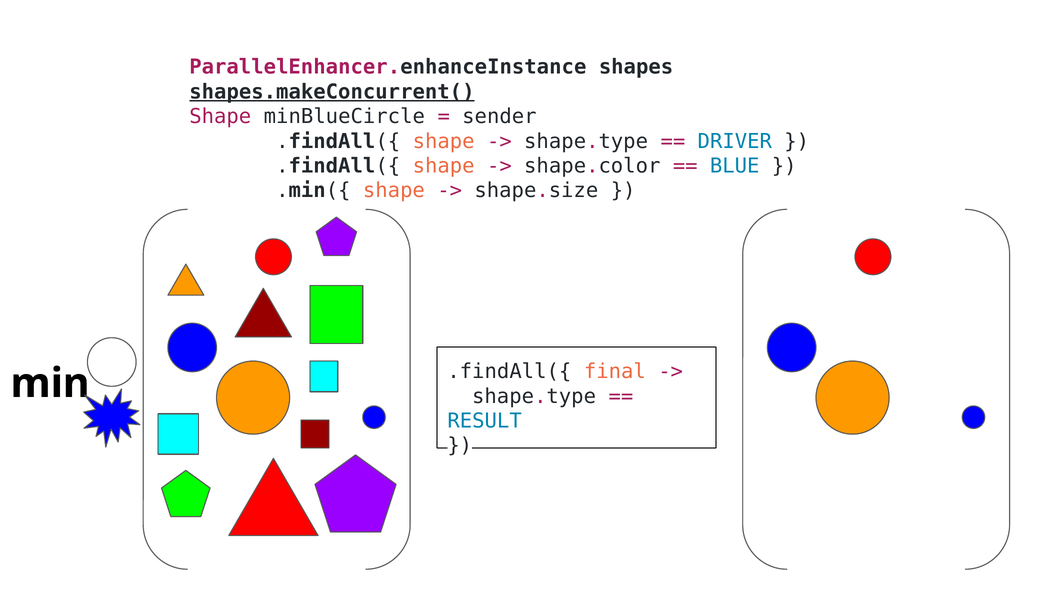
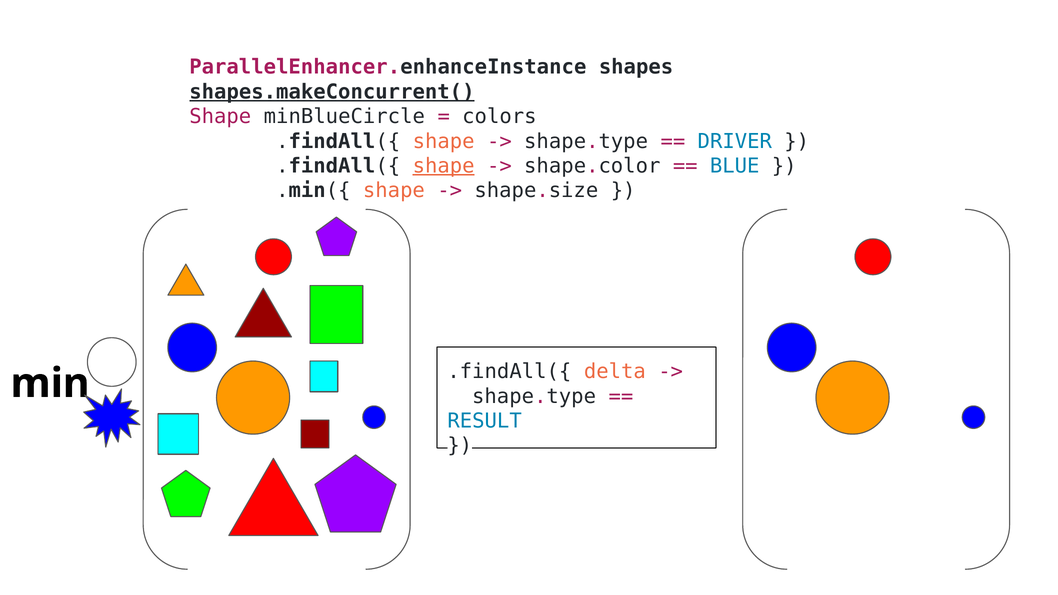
sender: sender -> colors
shape at (444, 166) underline: none -> present
final: final -> delta
